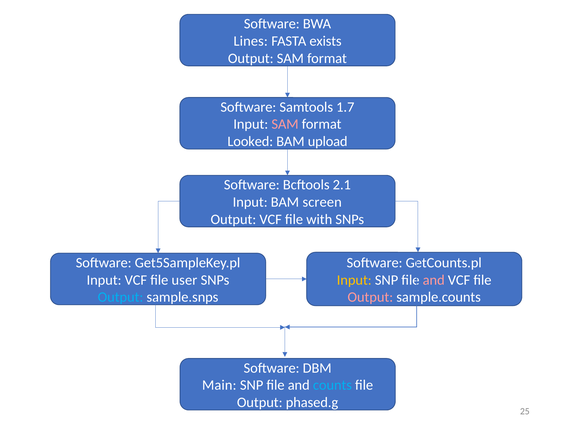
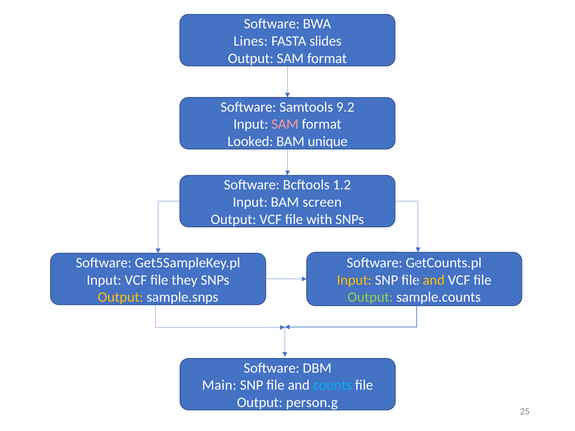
exists: exists -> slides
1.7: 1.7 -> 9.2
upload: upload -> unique
2.1: 2.1 -> 1.2
user: user -> they
and at (434, 280) colour: pink -> yellow
Output at (121, 297) colour: light blue -> yellow
Output at (370, 297) colour: pink -> light green
phased.g: phased.g -> person.g
